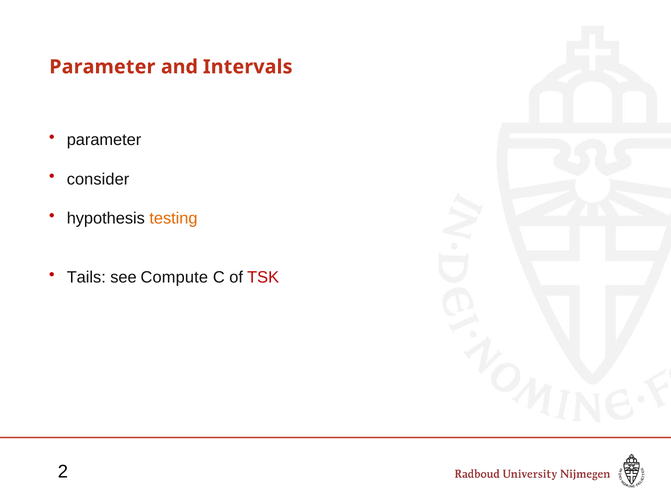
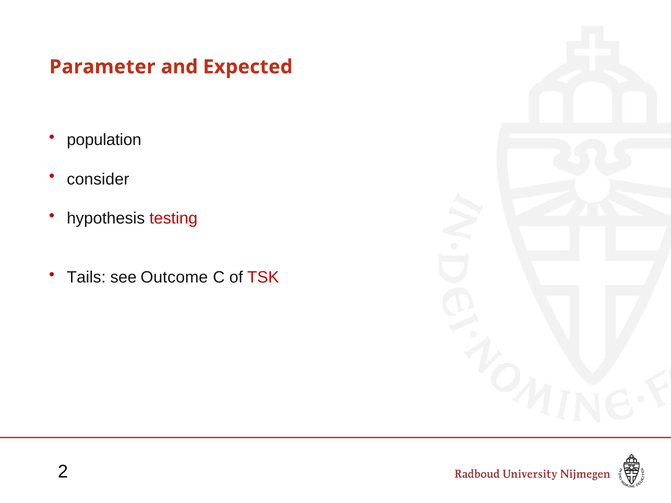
Intervals: Intervals -> Expected
parameter at (104, 140): parameter -> population
testing colour: orange -> red
Compute: Compute -> Outcome
